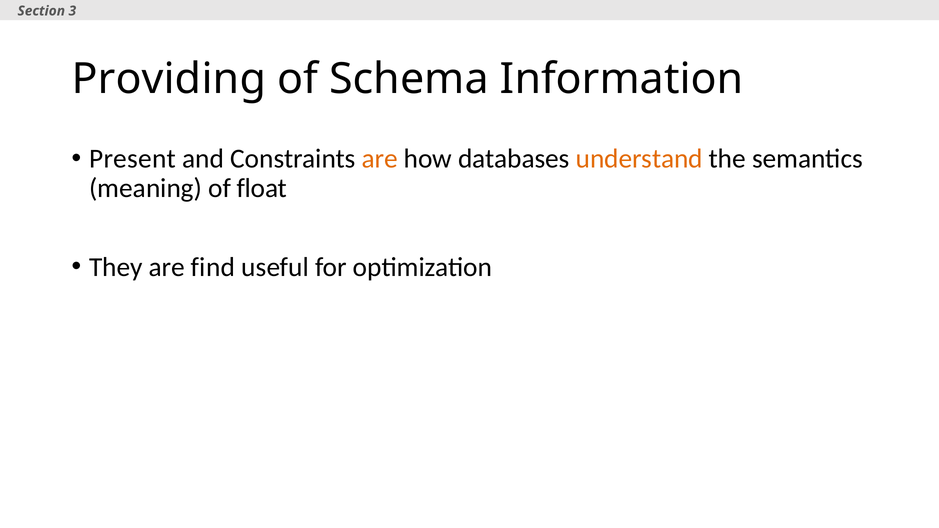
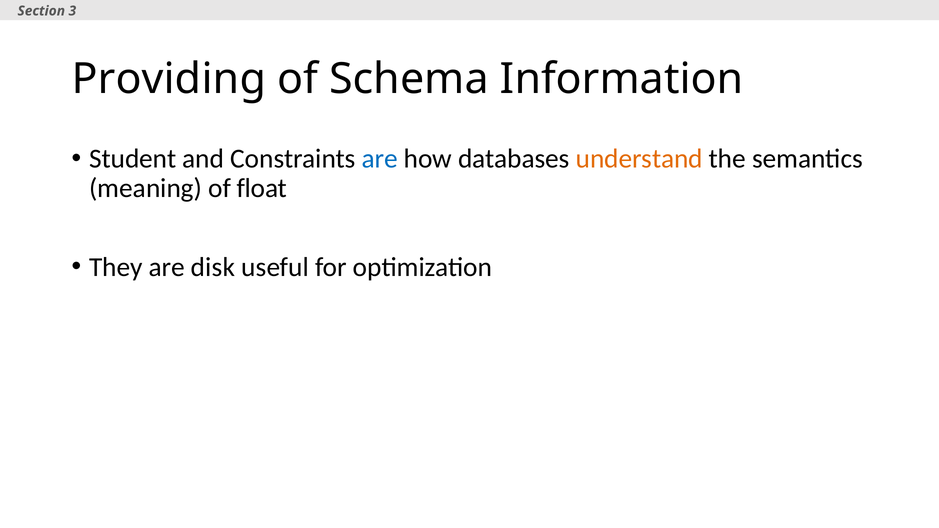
Present: Present -> Student
are at (380, 159) colour: orange -> blue
find: find -> disk
